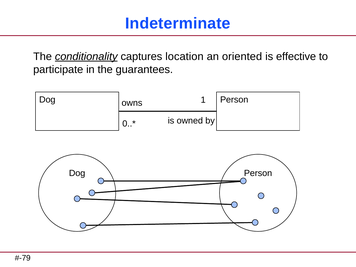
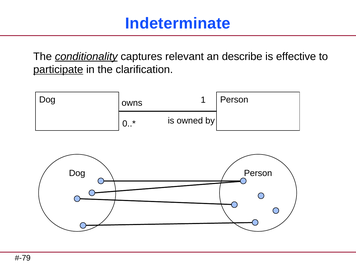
location: location -> relevant
oriented: oriented -> describe
participate underline: none -> present
guarantees: guarantees -> clarification
